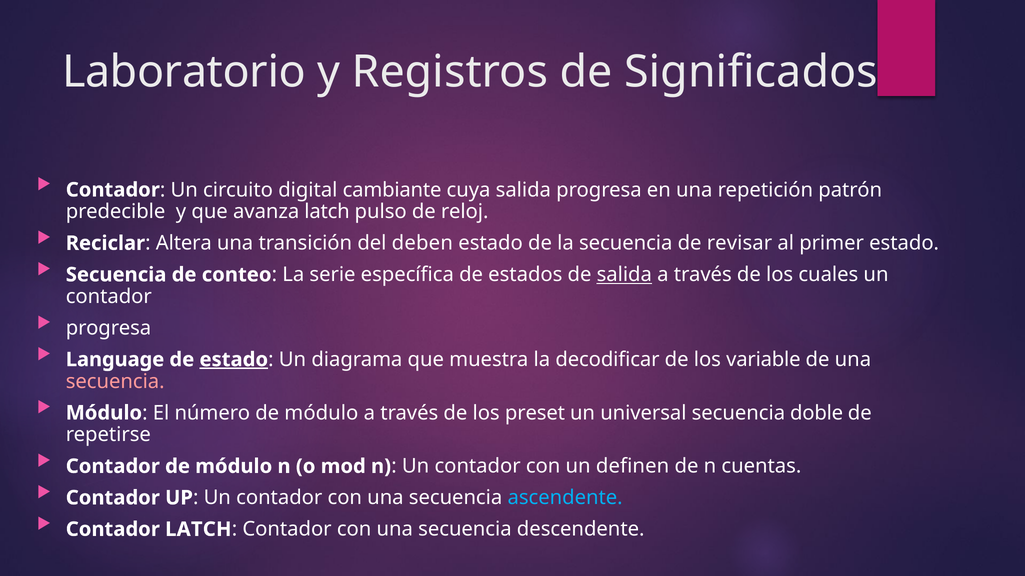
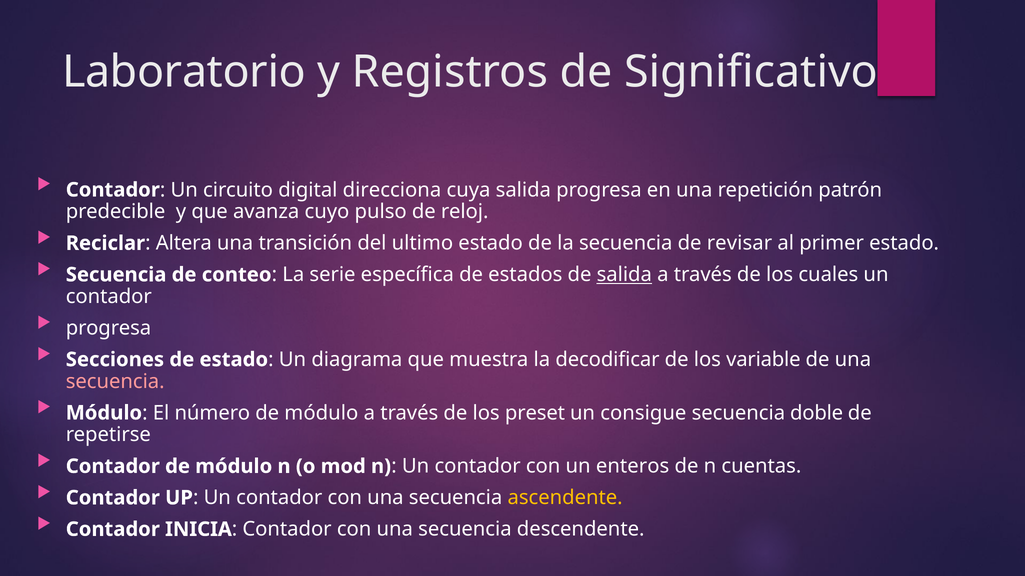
Significados: Significados -> Significativo
cambiante: cambiante -> direcciona
avanza latch: latch -> cuyo
deben: deben -> ultimo
Language: Language -> Secciones
estado at (234, 360) underline: present -> none
universal: universal -> consigue
definen: definen -> enteros
ascendente colour: light blue -> yellow
Contador LATCH: LATCH -> INICIA
